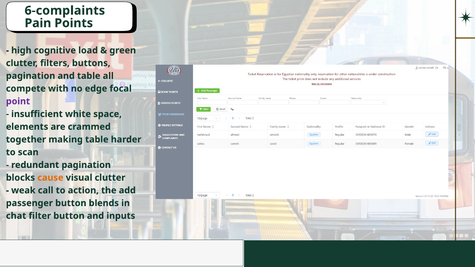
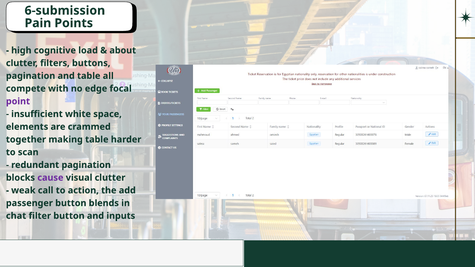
6-complaints: 6-complaints -> 6-submission
green: green -> about
cause colour: orange -> purple
